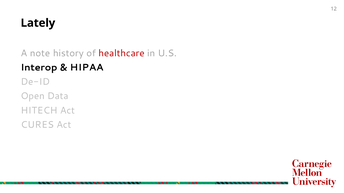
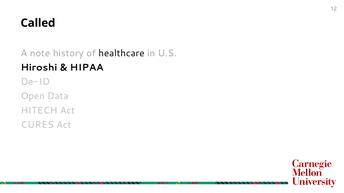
Lately: Lately -> Called
healthcare colour: red -> black
Interop: Interop -> Hiroshi
